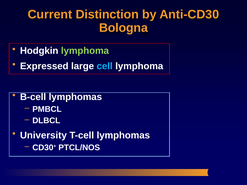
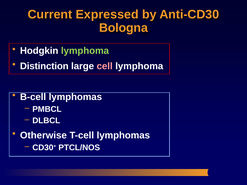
Distinction: Distinction -> Expressed
Expressed: Expressed -> Distinction
cell colour: light blue -> pink
University: University -> Otherwise
